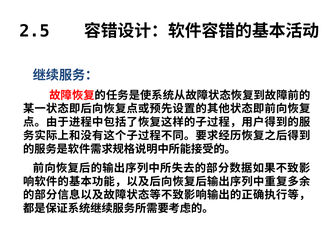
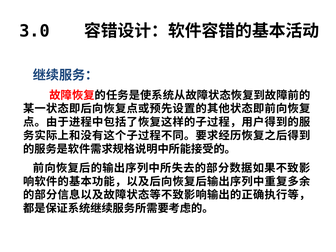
2.5: 2.5 -> 3.0
